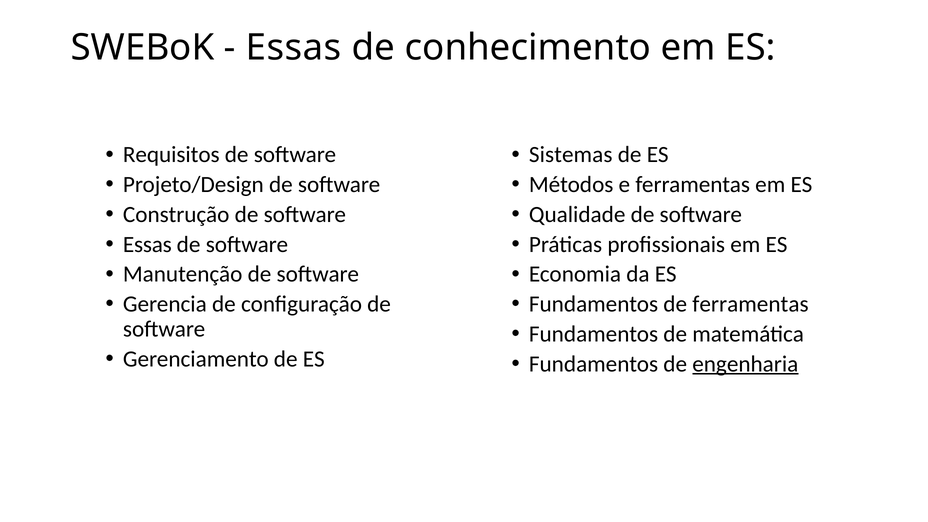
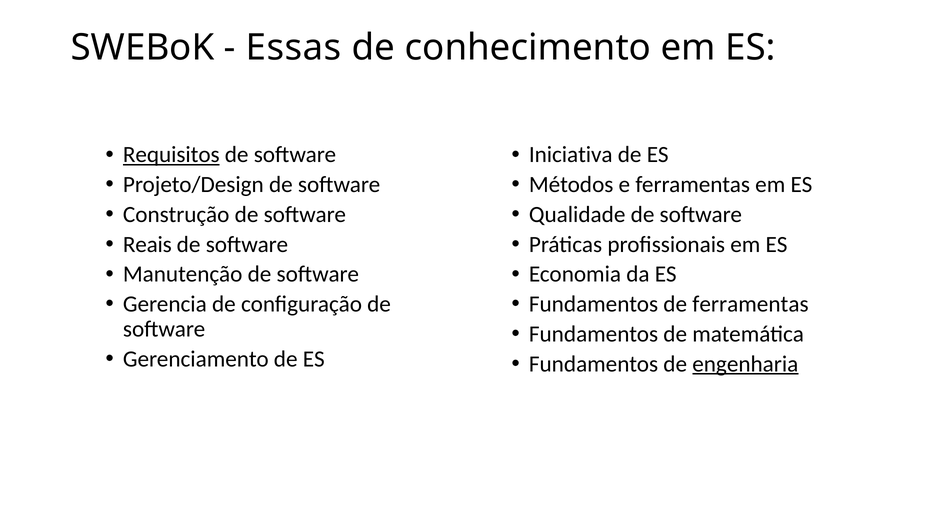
Requisitos underline: none -> present
Sistemas: Sistemas -> Iniciativa
Essas at (147, 244): Essas -> Reais
